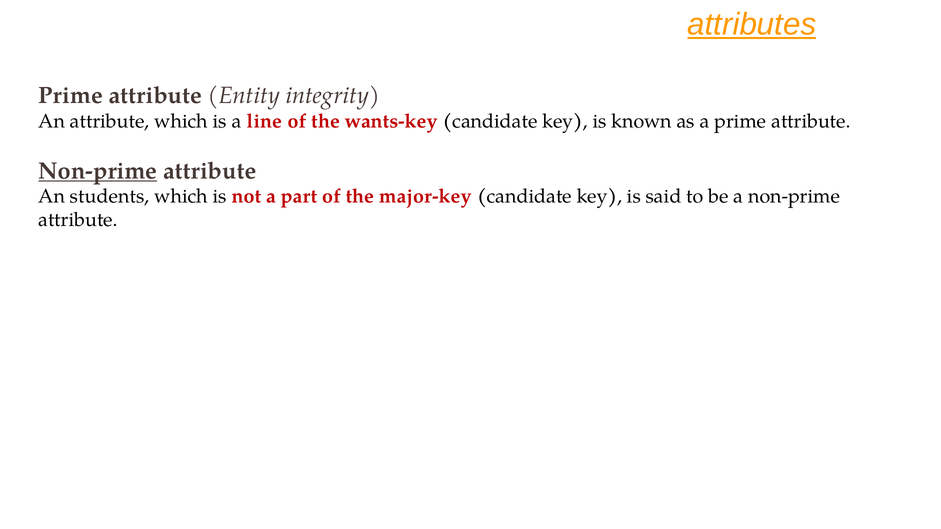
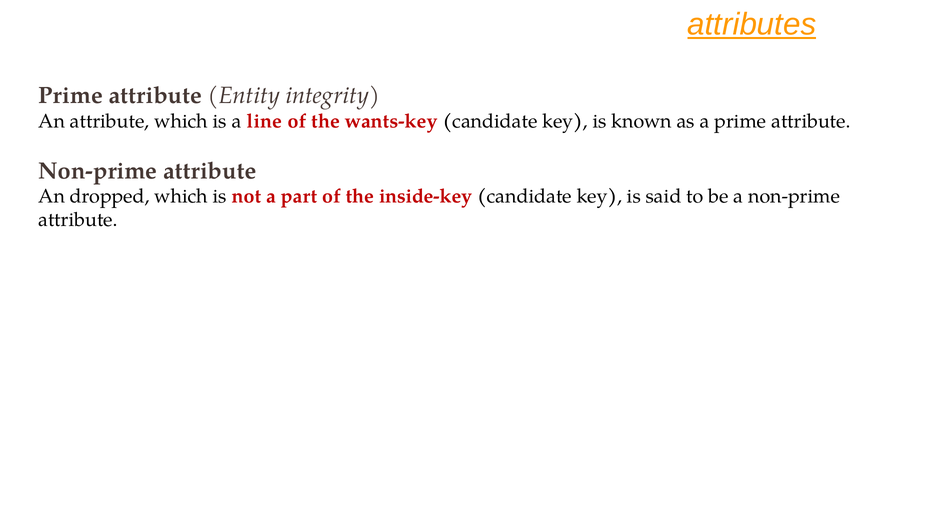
Non-prime at (98, 171) underline: present -> none
students: students -> dropped
major-key: major-key -> inside-key
